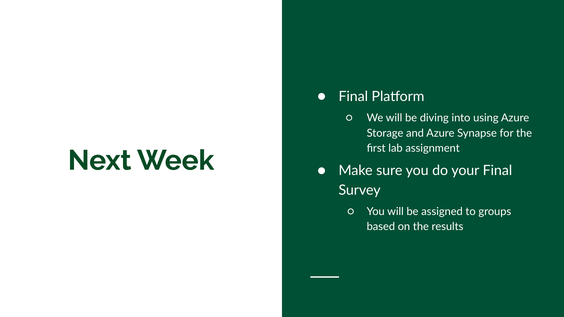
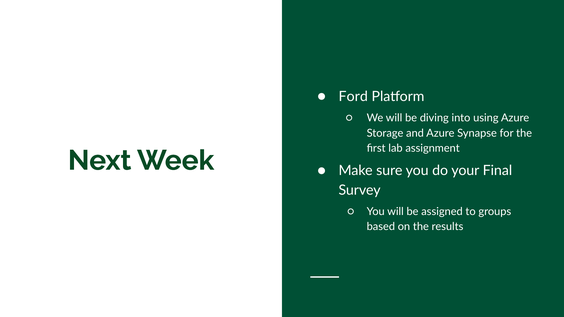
Final at (353, 97): Final -> Ford
